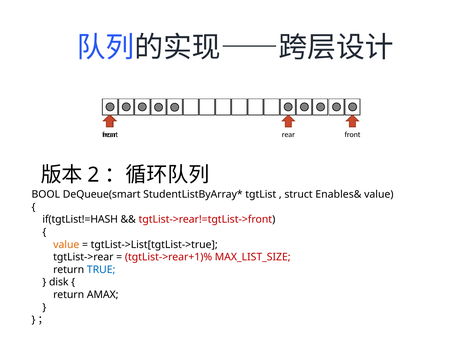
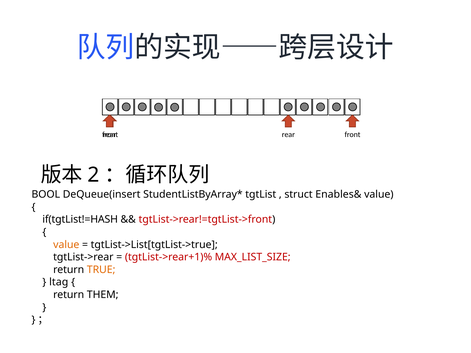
DeQueue(smart: DeQueue(smart -> DeQueue(insert
TRUE colour: blue -> orange
disk: disk -> ltag
AMAX: AMAX -> THEM
